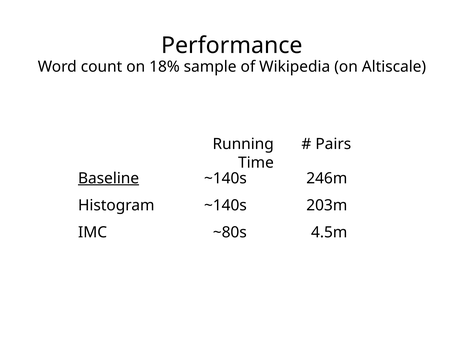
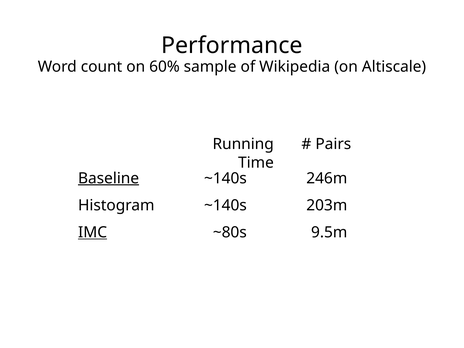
18%: 18% -> 60%
IMC underline: none -> present
4.5m: 4.5m -> 9.5m
